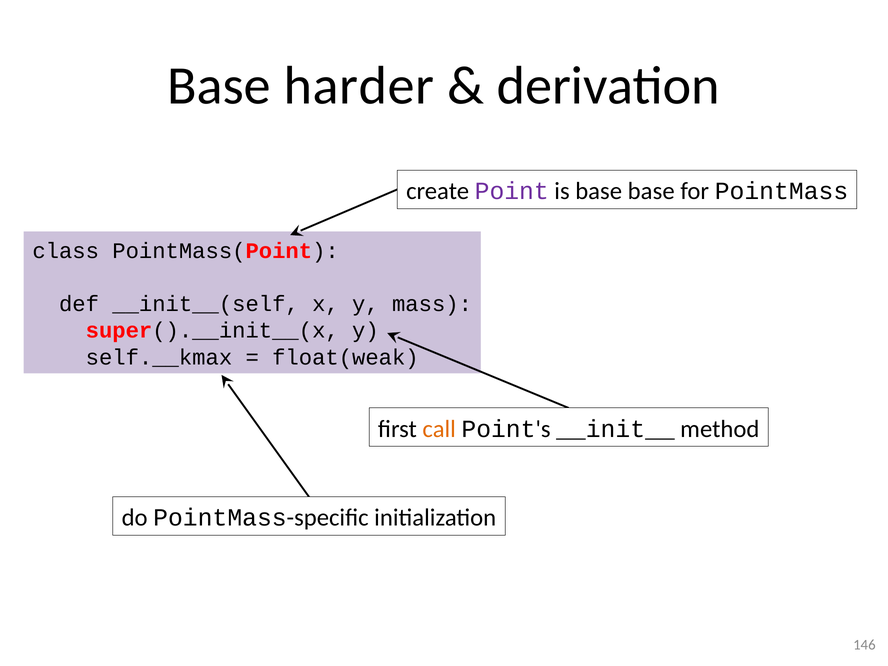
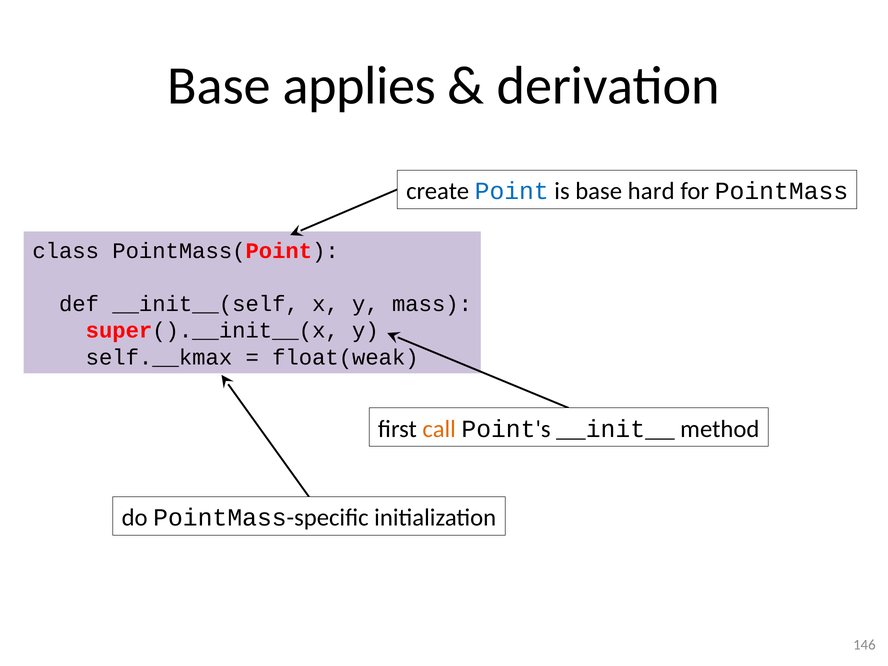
harder: harder -> applies
Point colour: purple -> blue
base base: base -> hard
